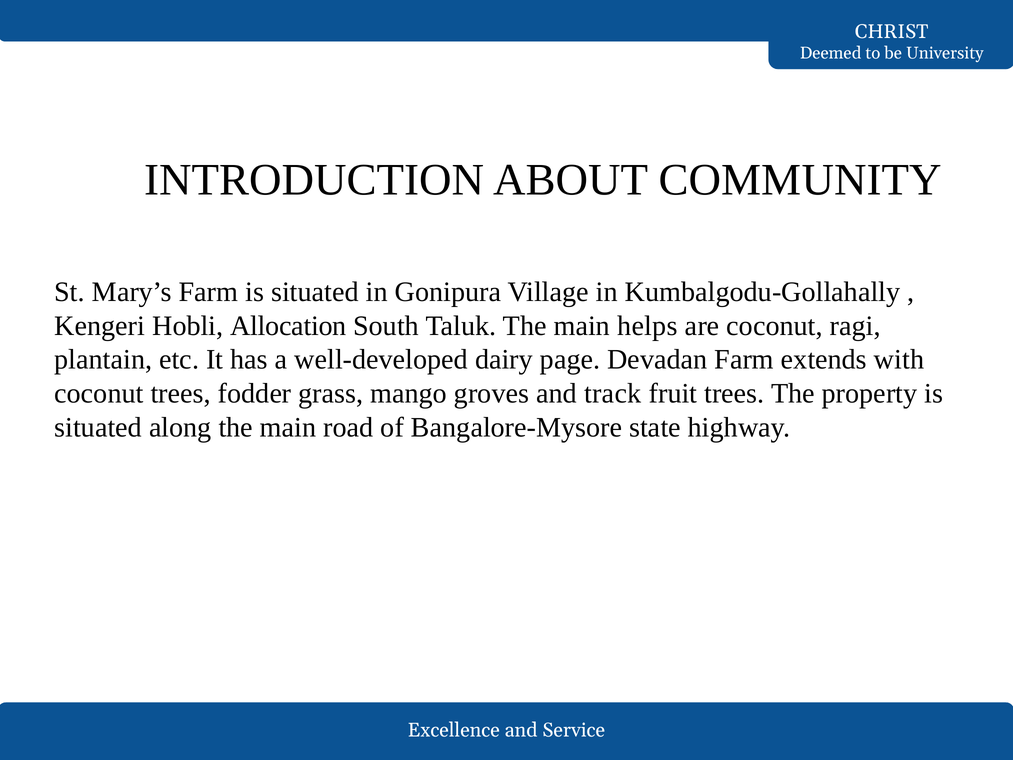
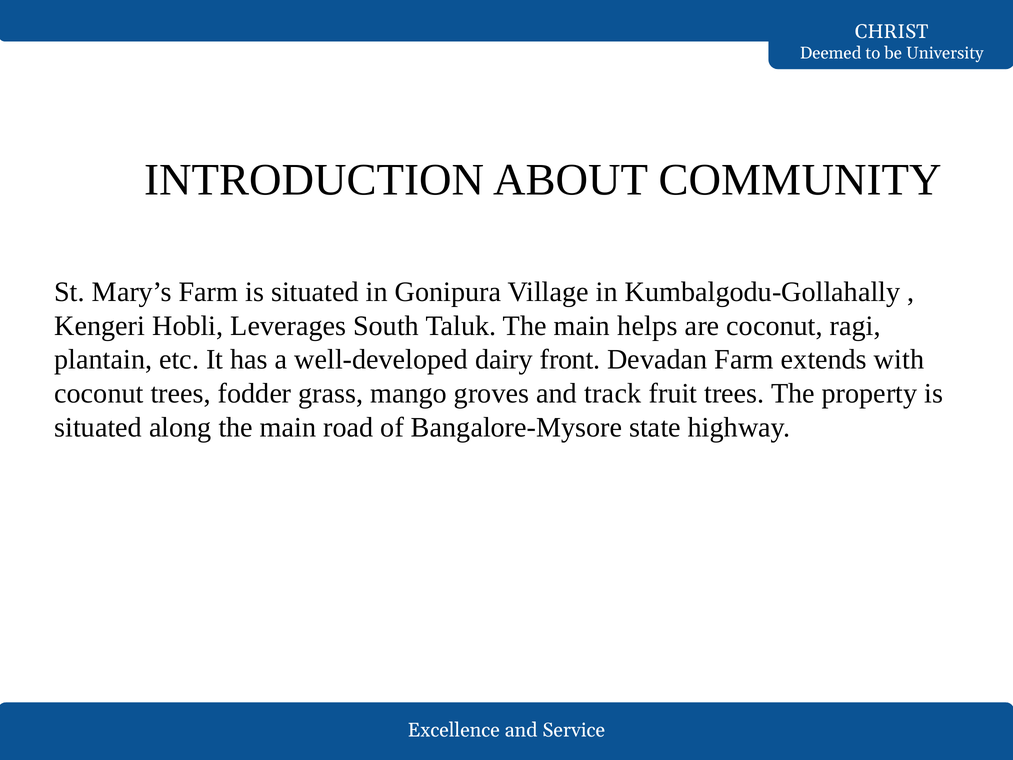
Allocation: Allocation -> Leverages
page: page -> front
